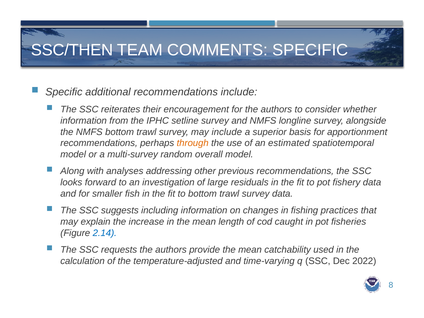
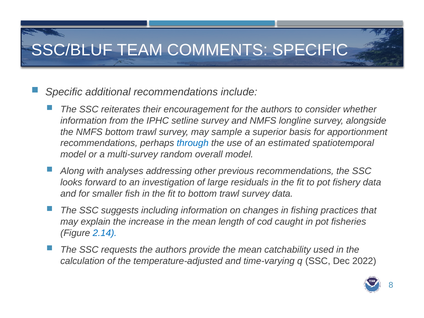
SSC/THEN: SSC/THEN -> SSC/BLUF
may include: include -> sample
through colour: orange -> blue
